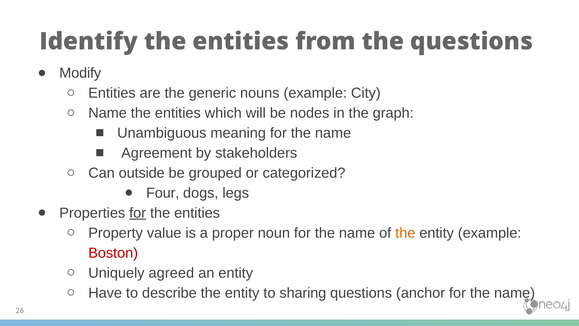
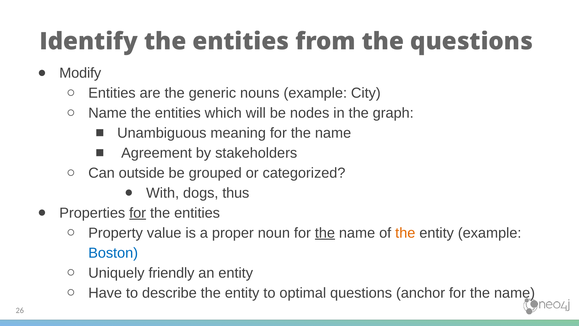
Four: Four -> With
legs: legs -> thus
the at (325, 233) underline: none -> present
Boston colour: red -> blue
agreed: agreed -> friendly
sharing: sharing -> optimal
